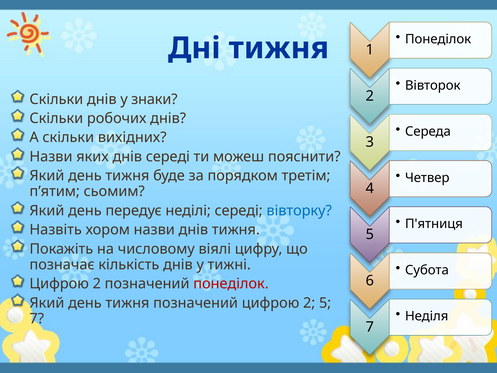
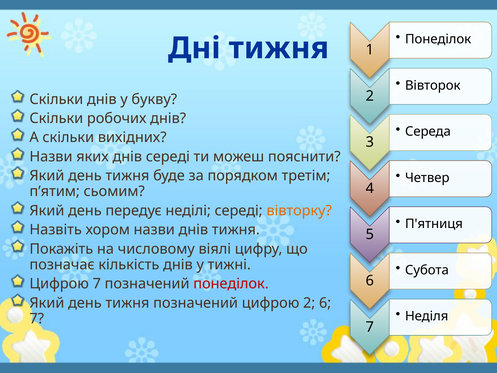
знаки: знаки -> букву
вівторку colour: blue -> orange
2 at (97, 284): 2 -> 7
2 5: 5 -> 6
